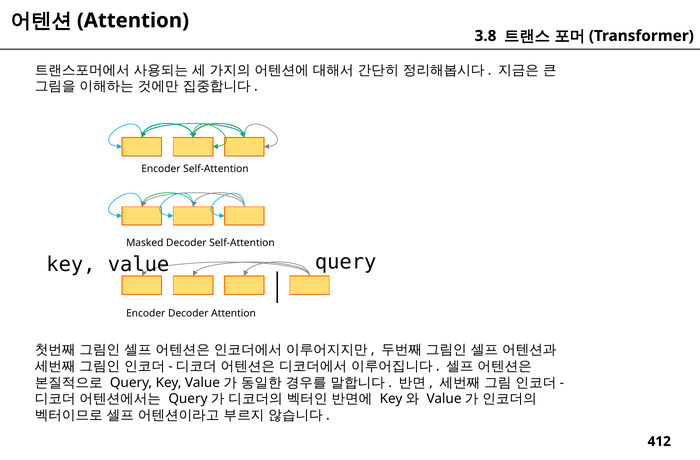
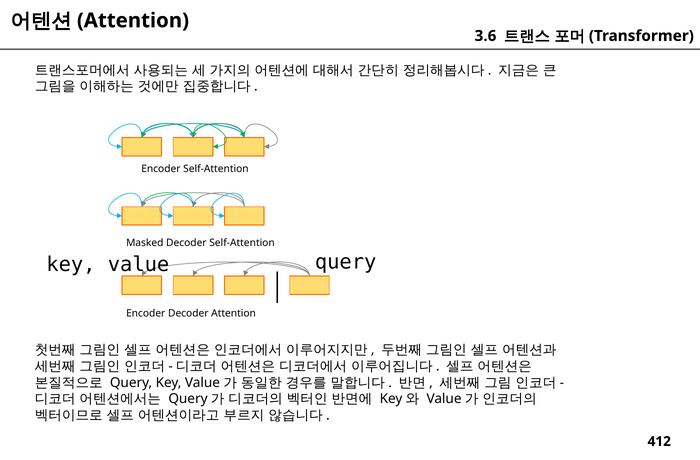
3.8: 3.8 -> 3.6
